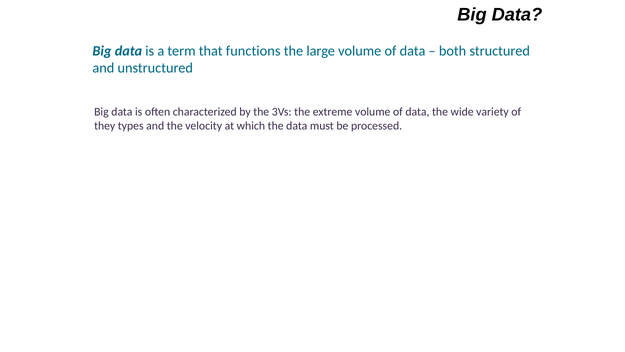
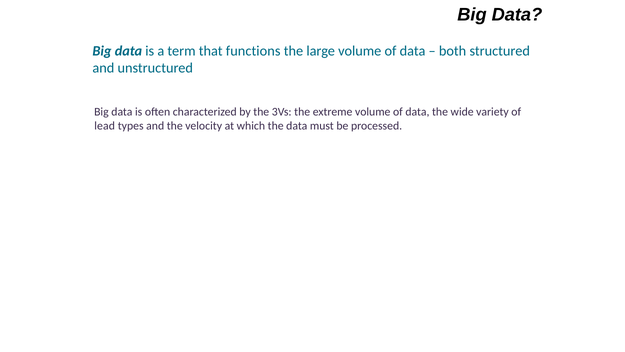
they: they -> lead
